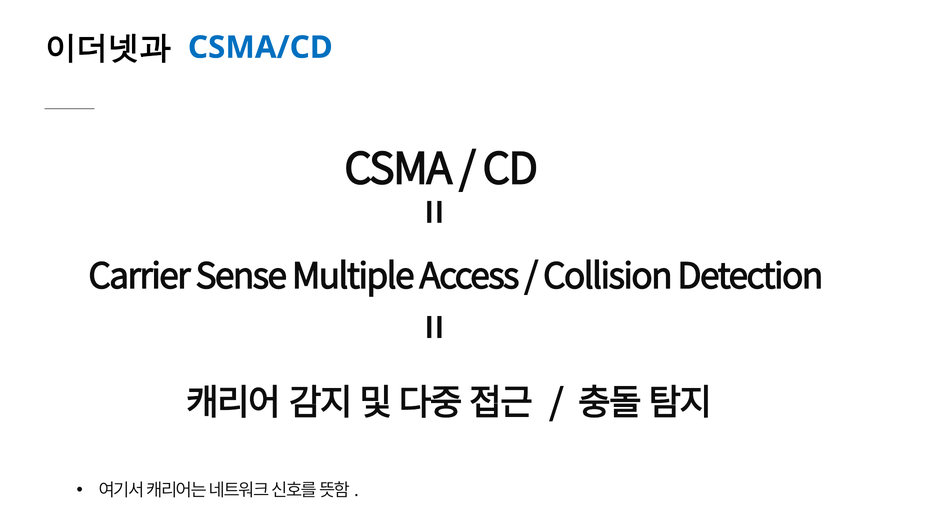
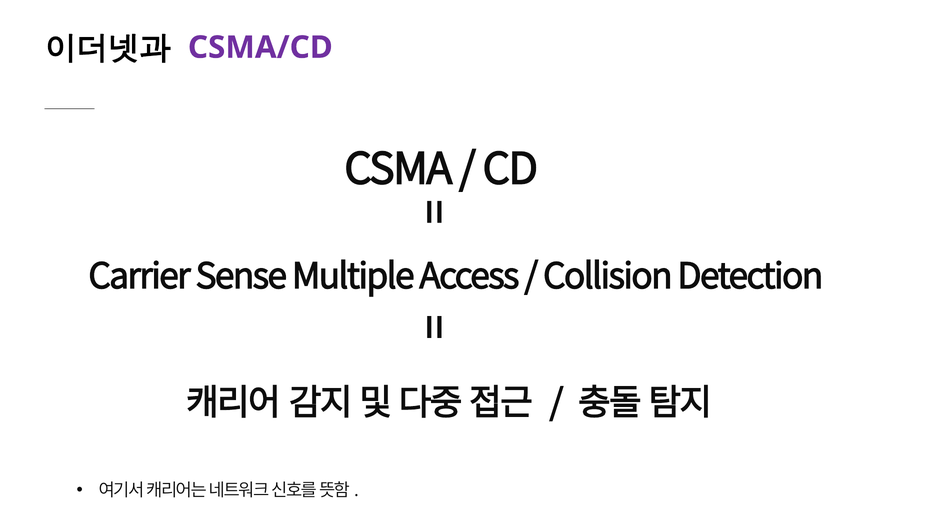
CSMA/CD colour: blue -> purple
